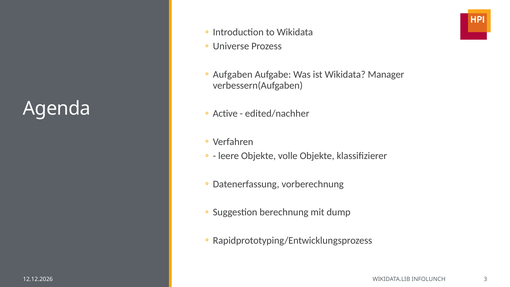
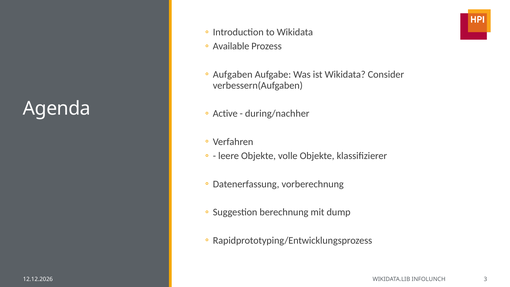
Universe: Universe -> Available
Manager: Manager -> Consider
edited/nachher: edited/nachher -> during/nachher
